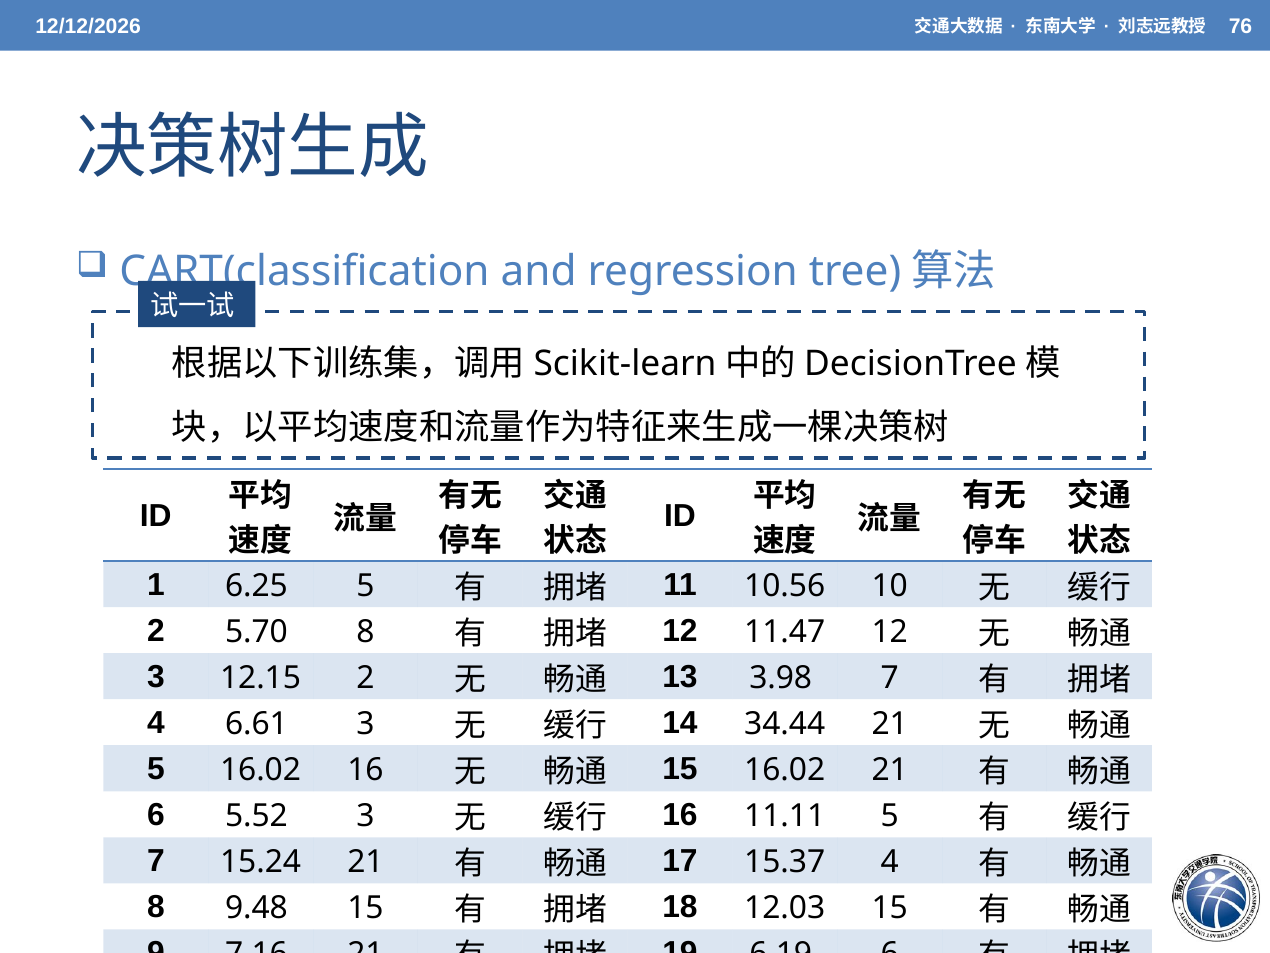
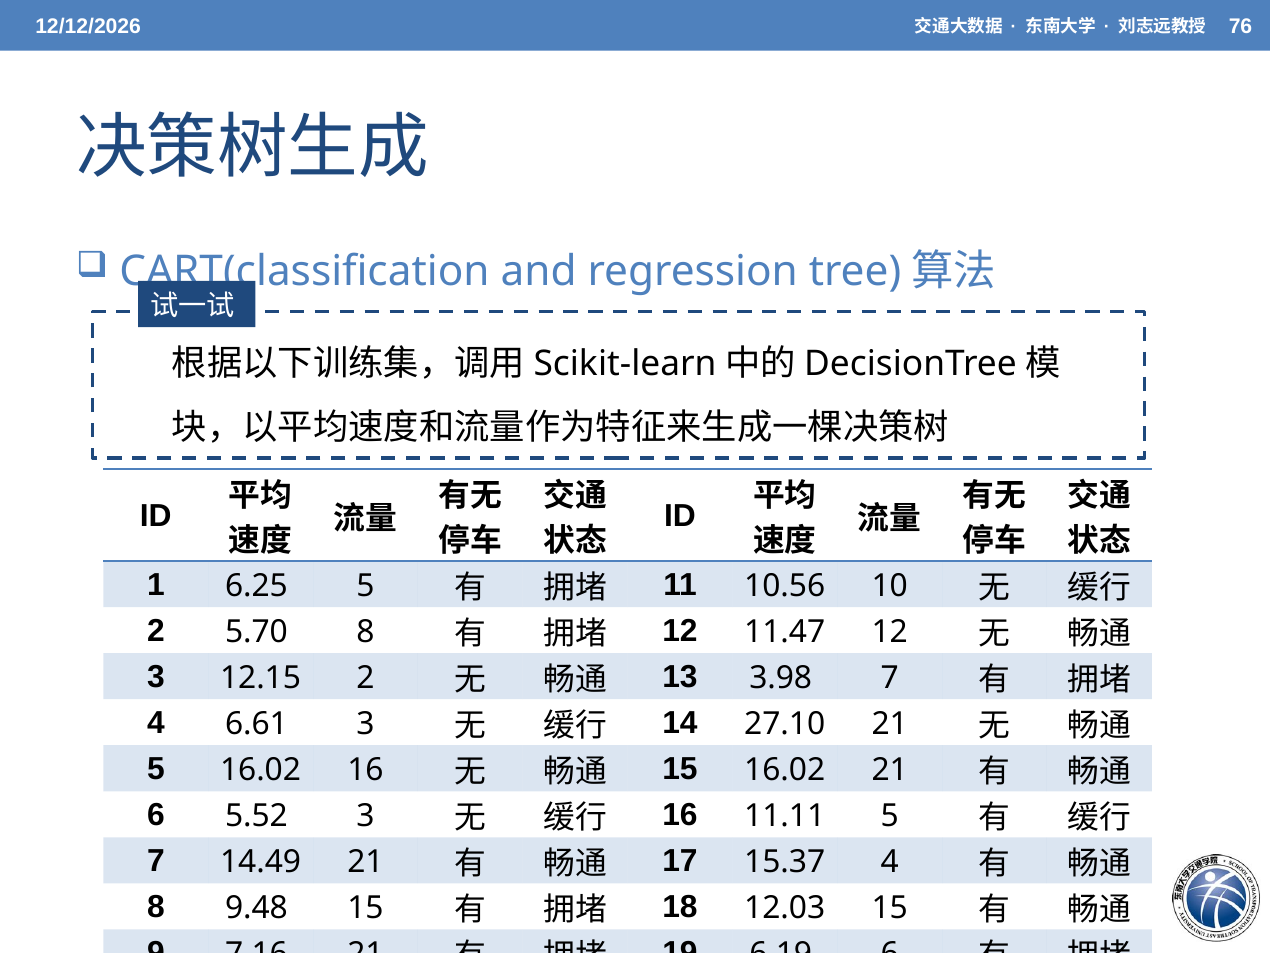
34.44: 34.44 -> 27.10
15.24: 15.24 -> 14.49
